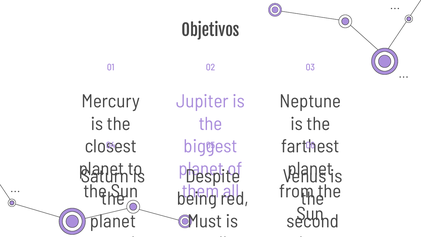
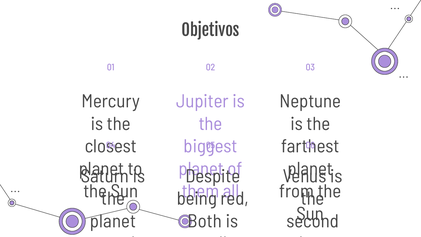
Must: Must -> Both
